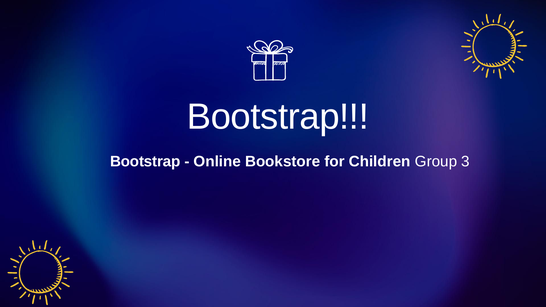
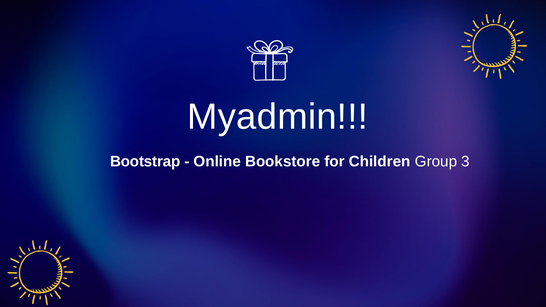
Bootstrap at (278, 117): Bootstrap -> Myadmin
